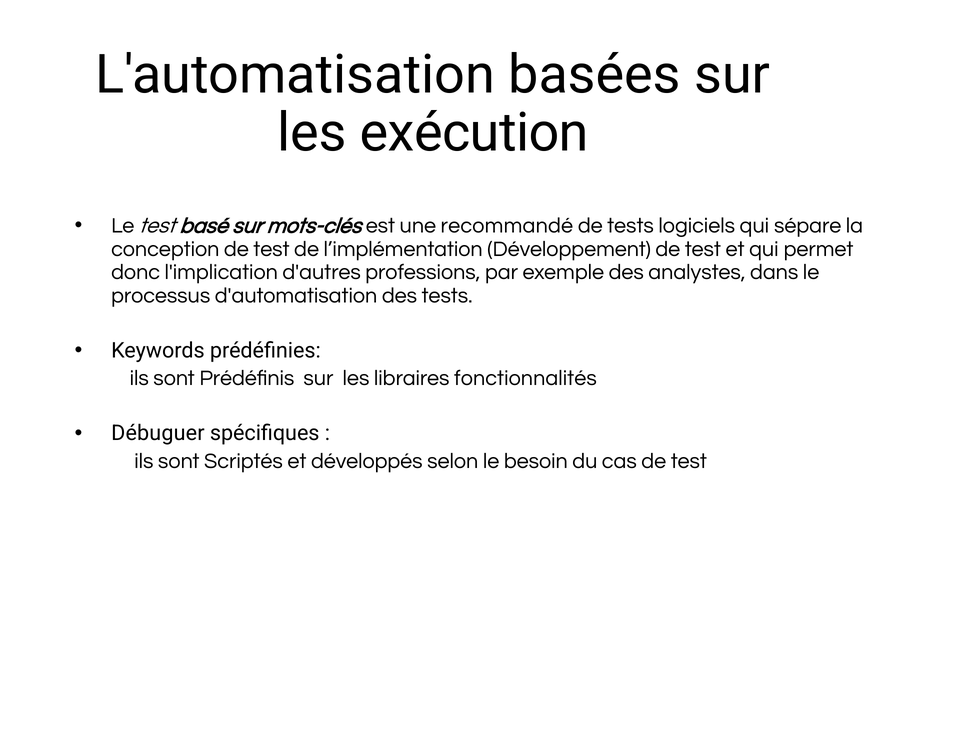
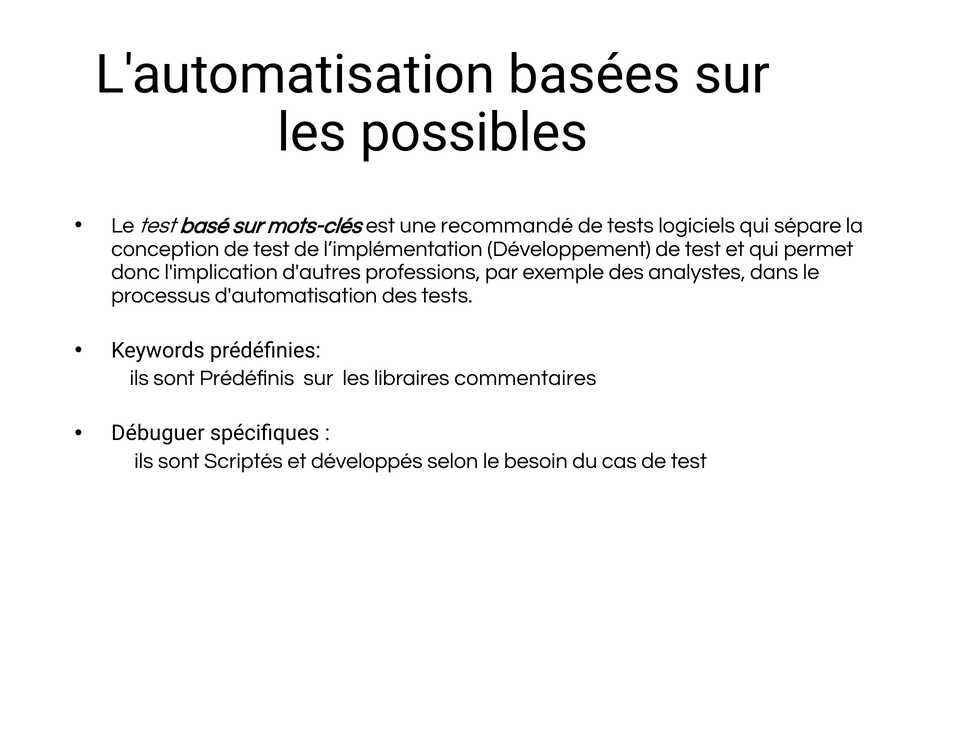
exécution: exécution -> possibles
fonctionnalités: fonctionnalités -> commentaires
